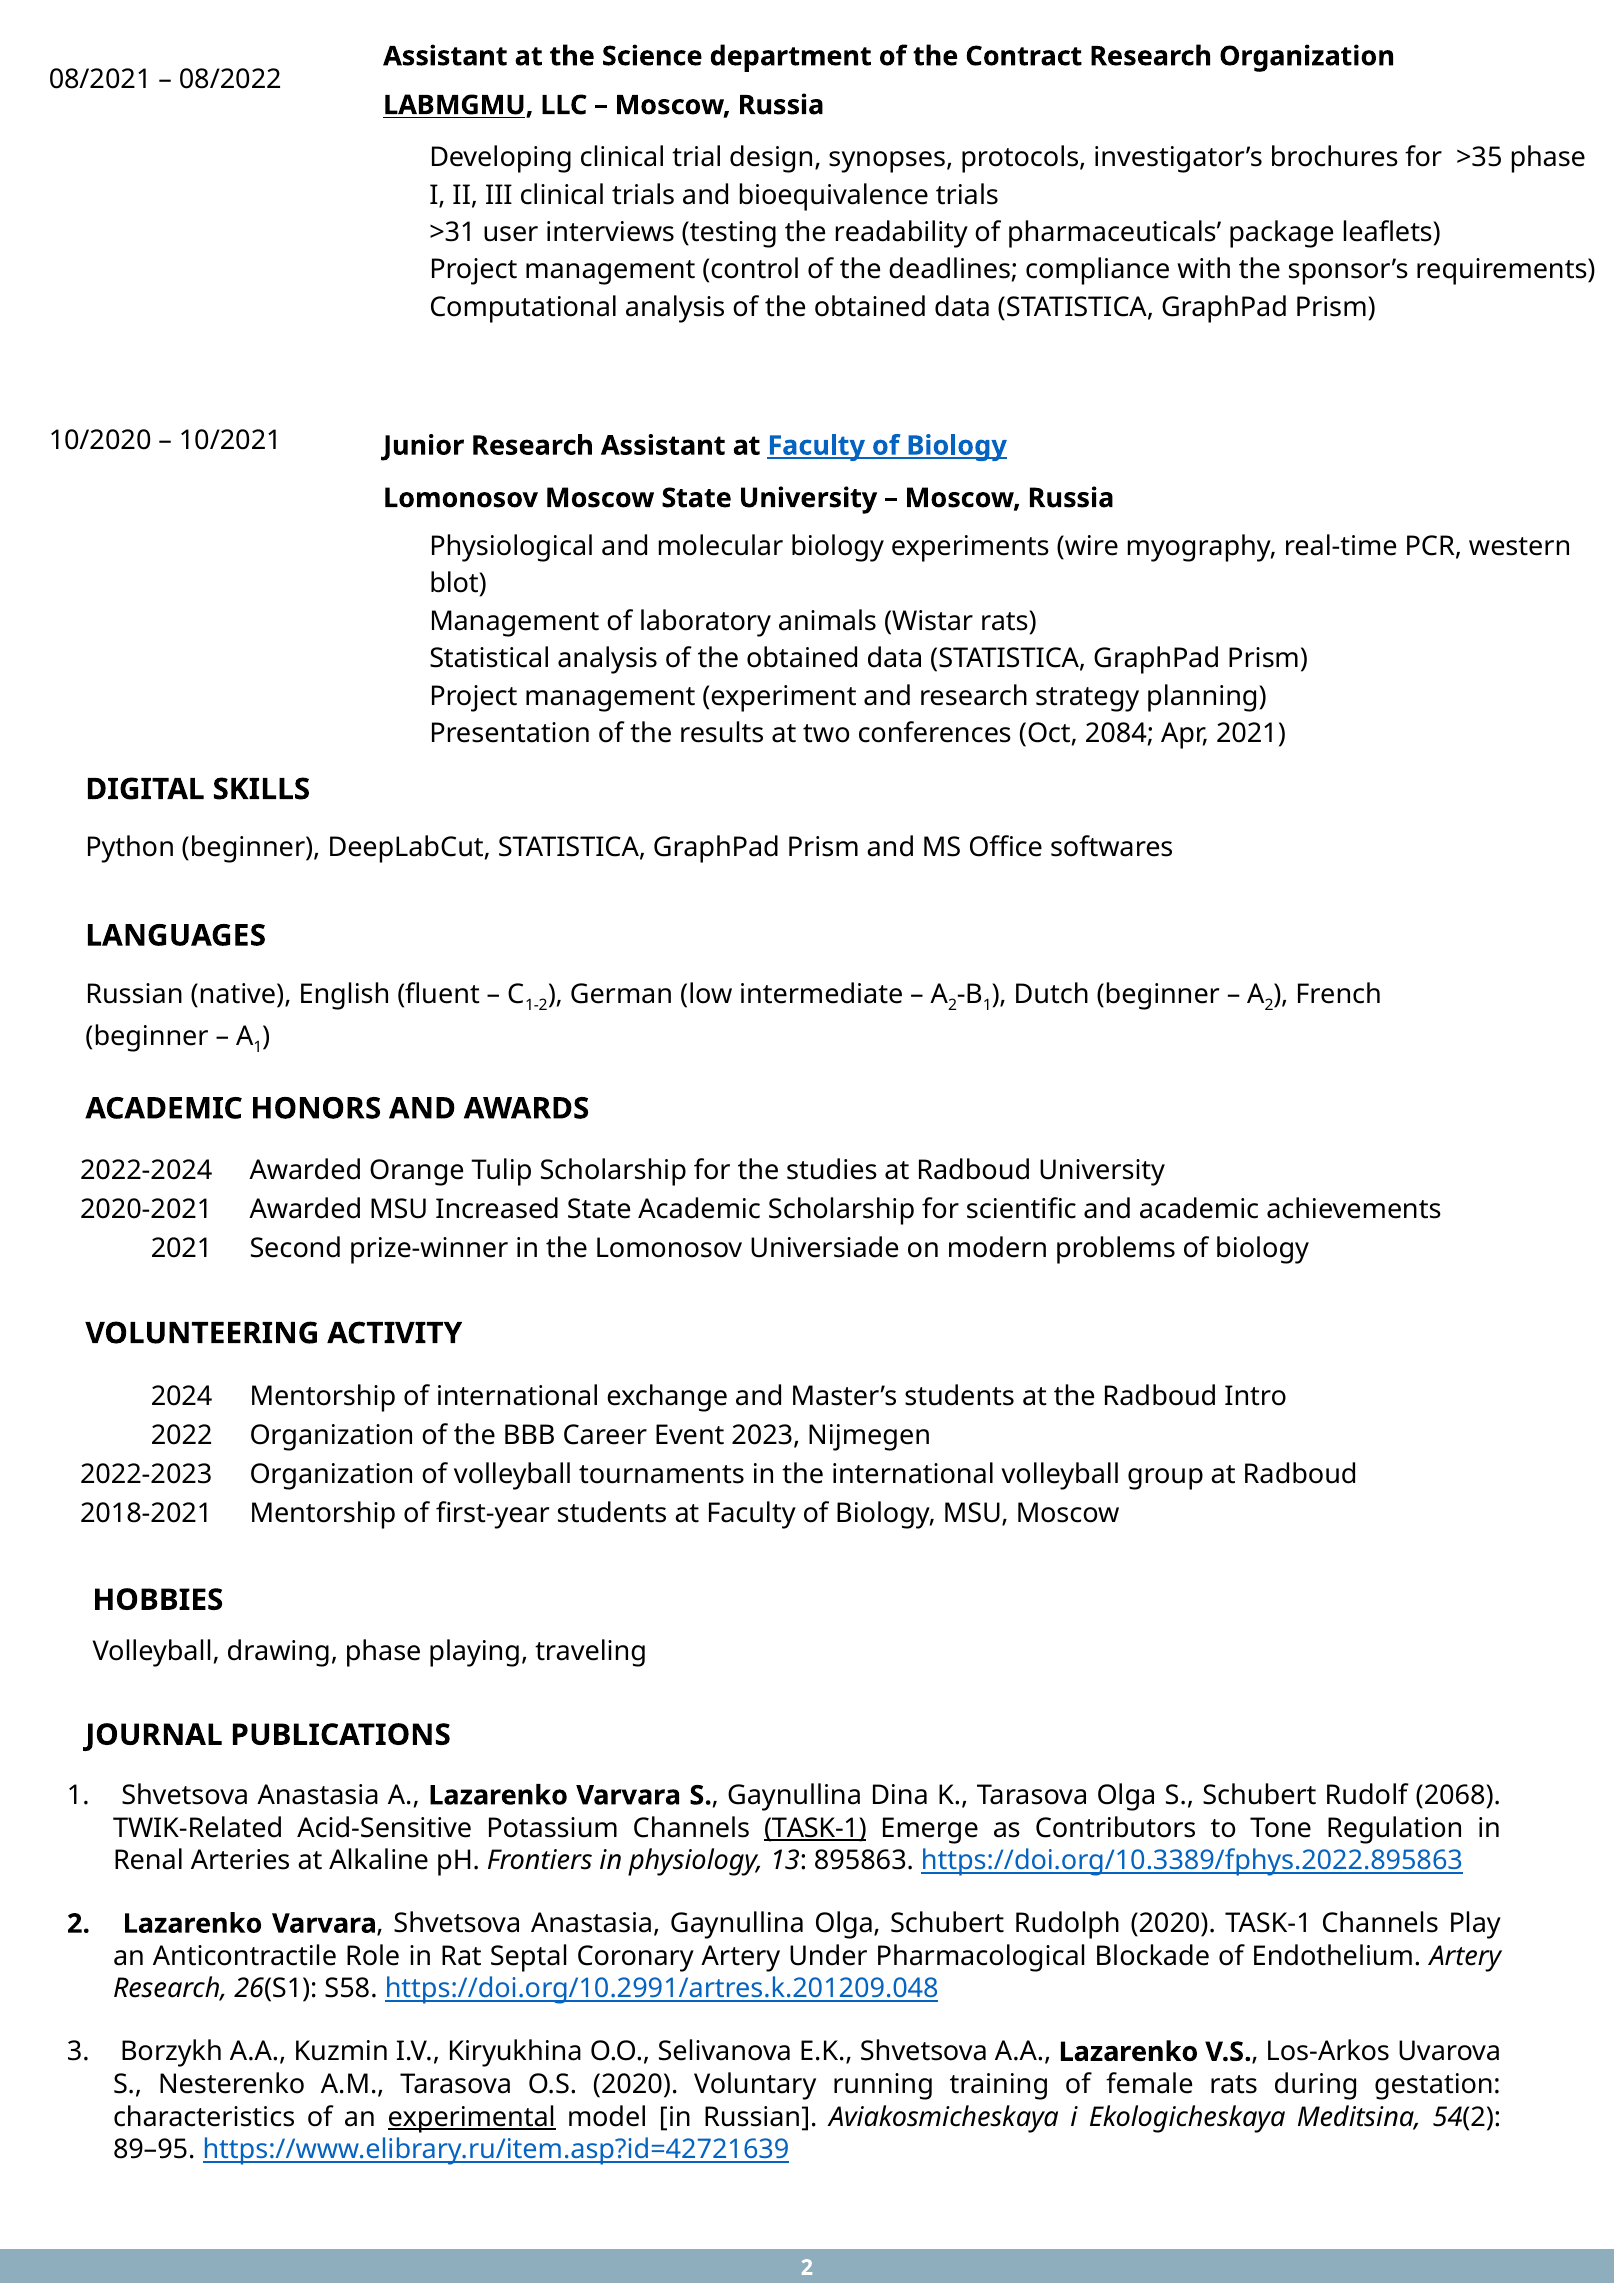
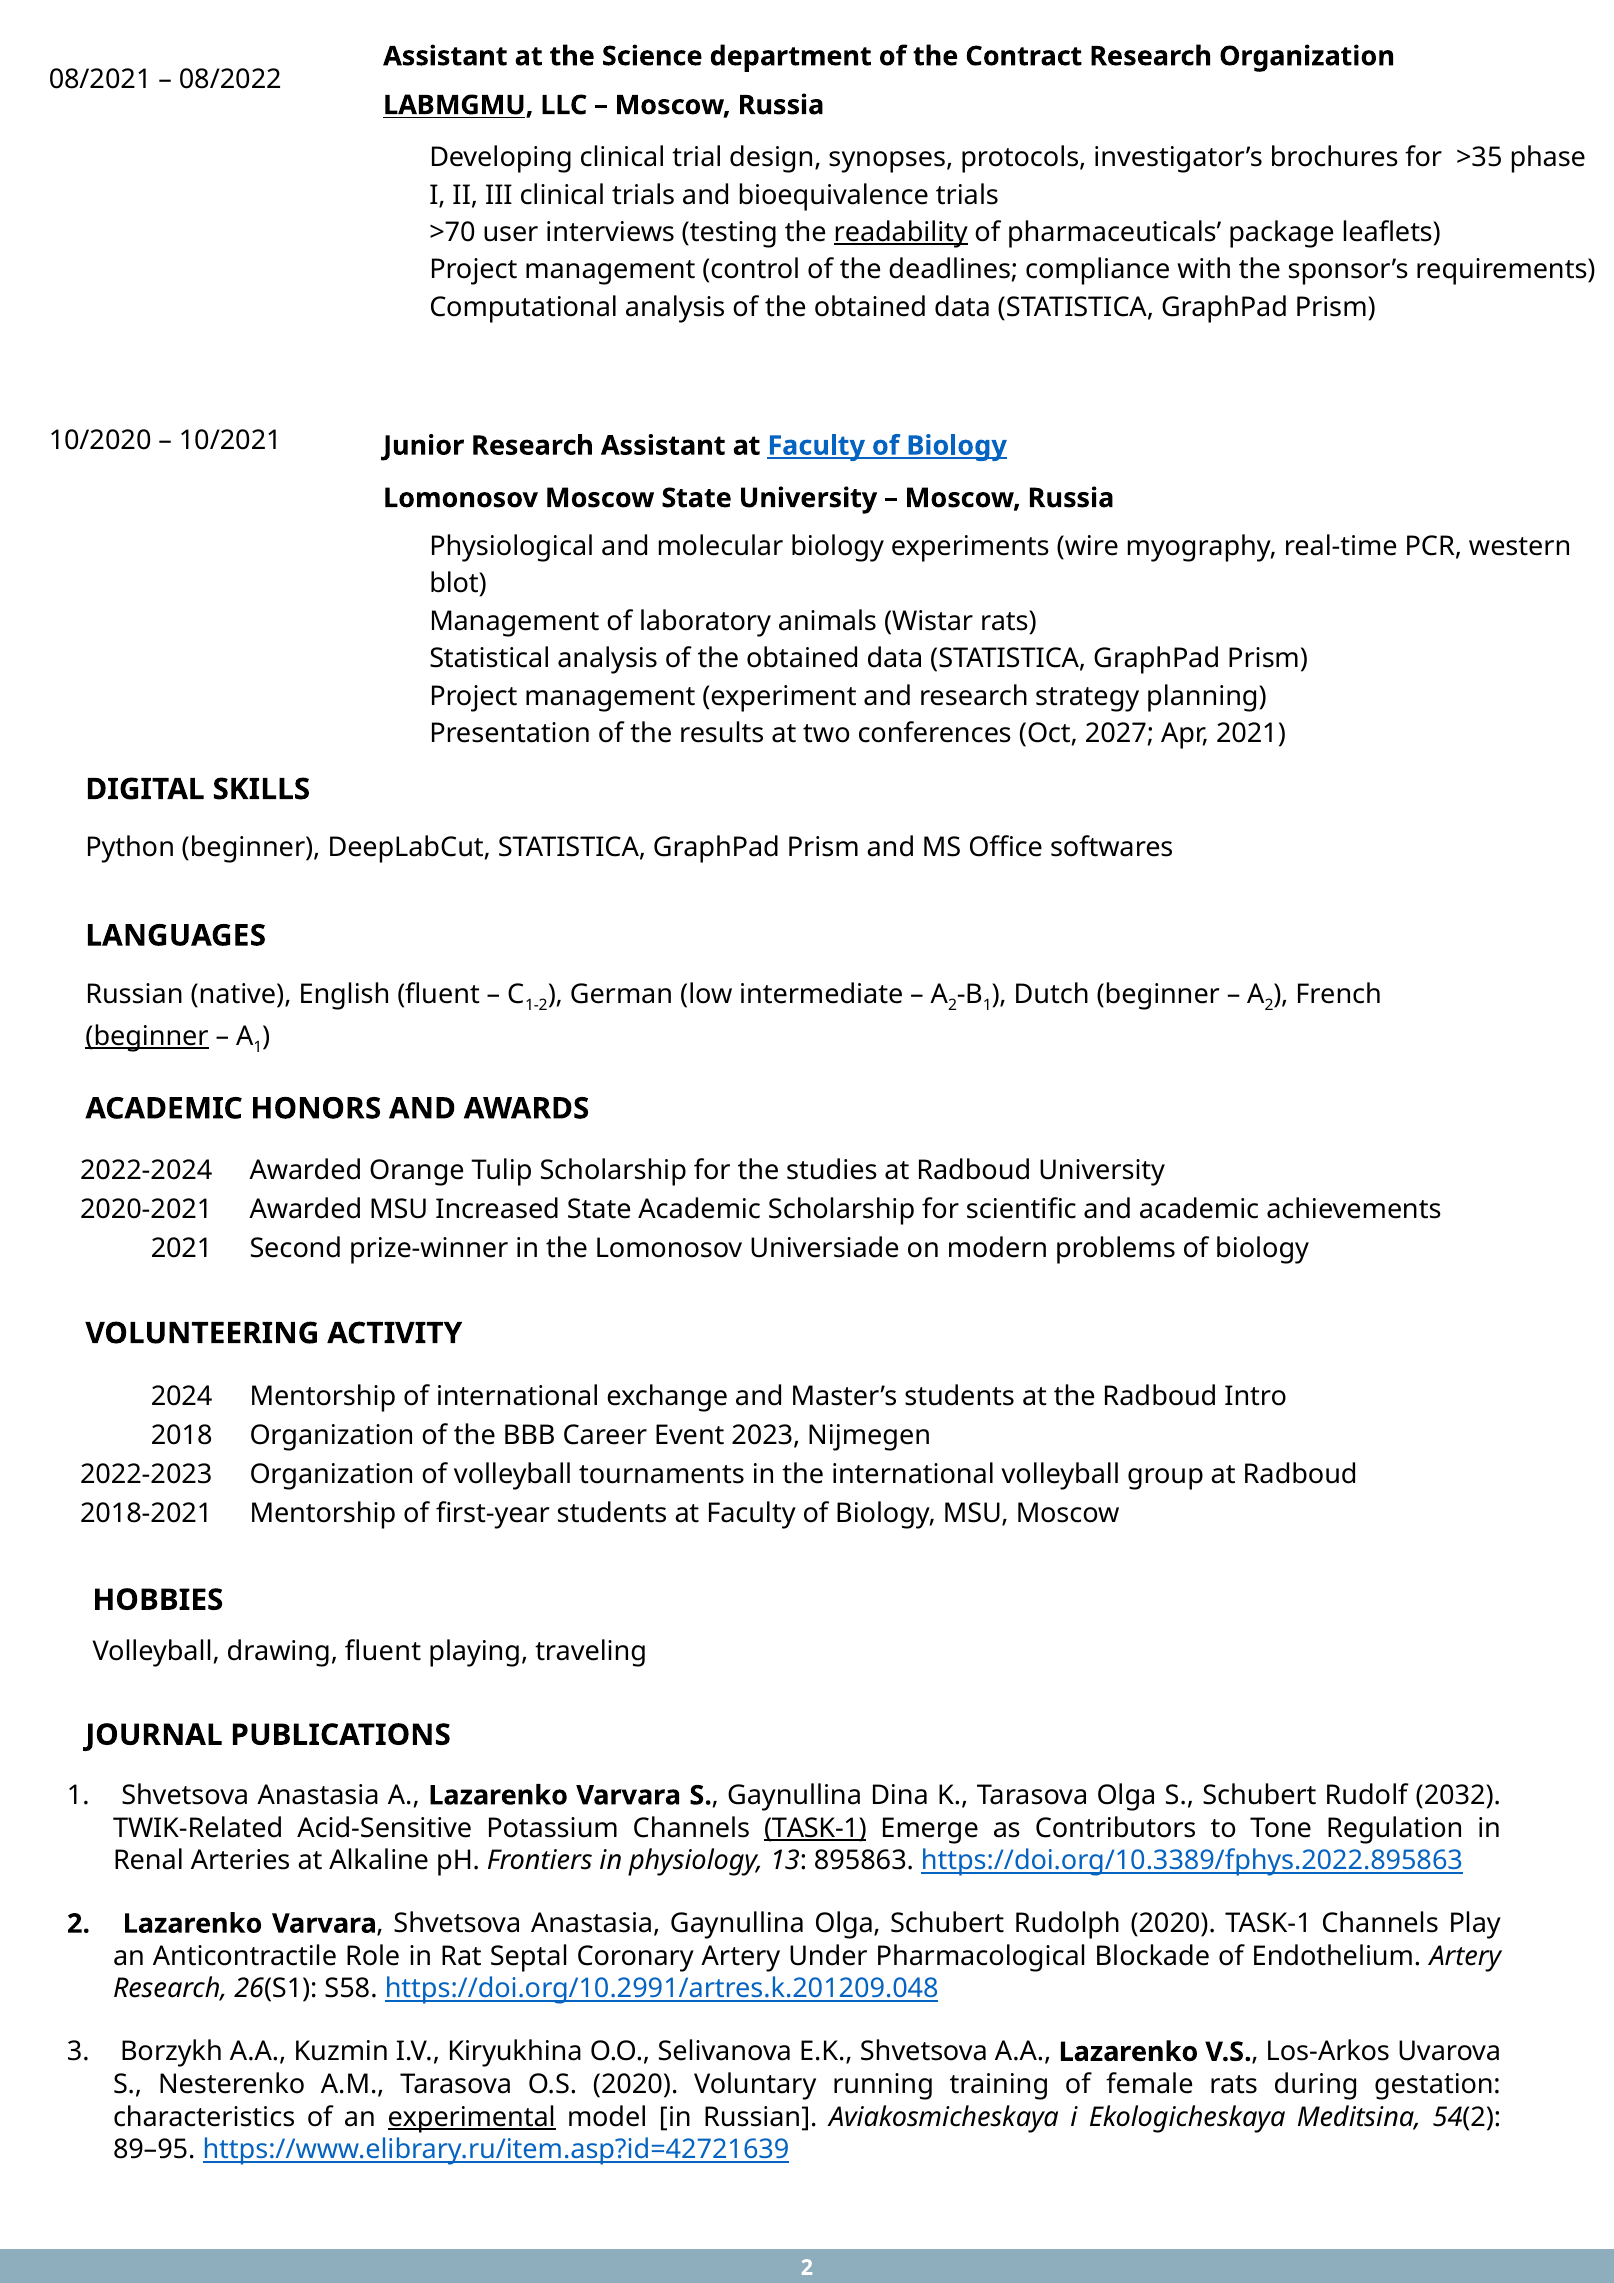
>31: >31 -> >70
readability underline: none -> present
2084: 2084 -> 2027
beginner at (147, 1036) underline: none -> present
2022: 2022 -> 2018
drawing phase: phase -> fluent
2068: 2068 -> 2032
